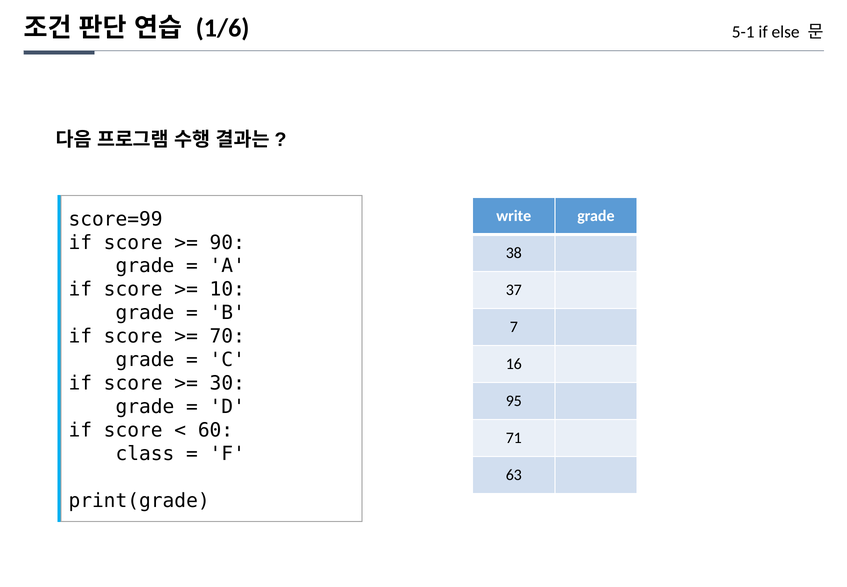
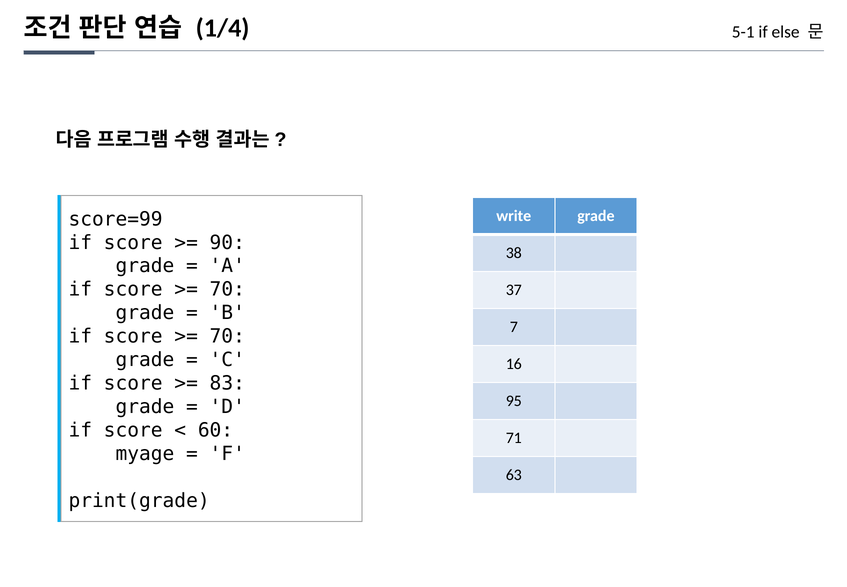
1/6: 1/6 -> 1/4
10 at (227, 289): 10 -> 70
30: 30 -> 83
class: class -> myage
